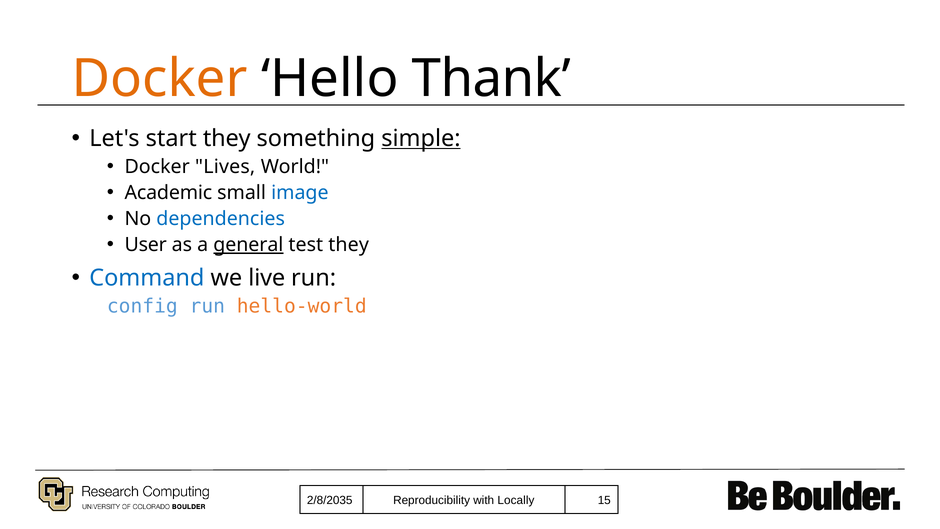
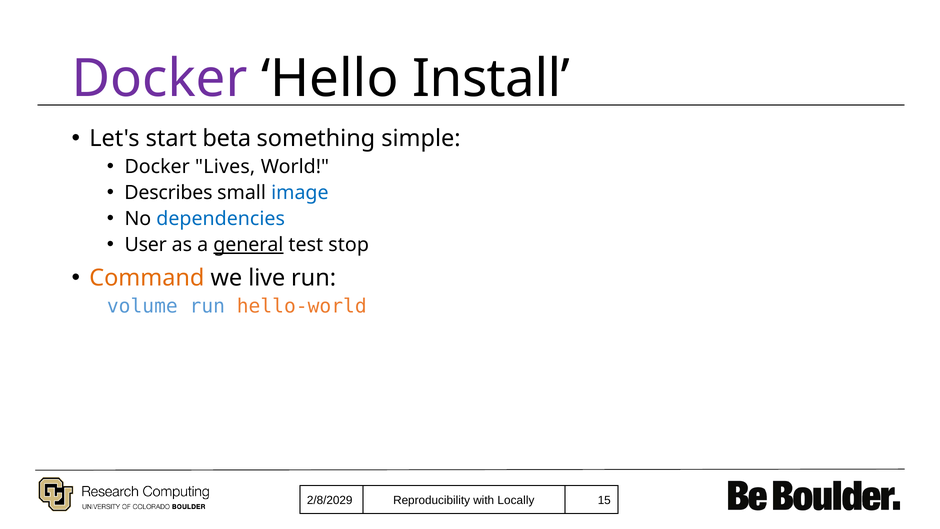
Docker at (160, 79) colour: orange -> purple
Thank: Thank -> Install
start they: they -> beta
simple underline: present -> none
Academic: Academic -> Describes
test they: they -> stop
Command colour: blue -> orange
config: config -> volume
2/8/2035: 2/8/2035 -> 2/8/2029
